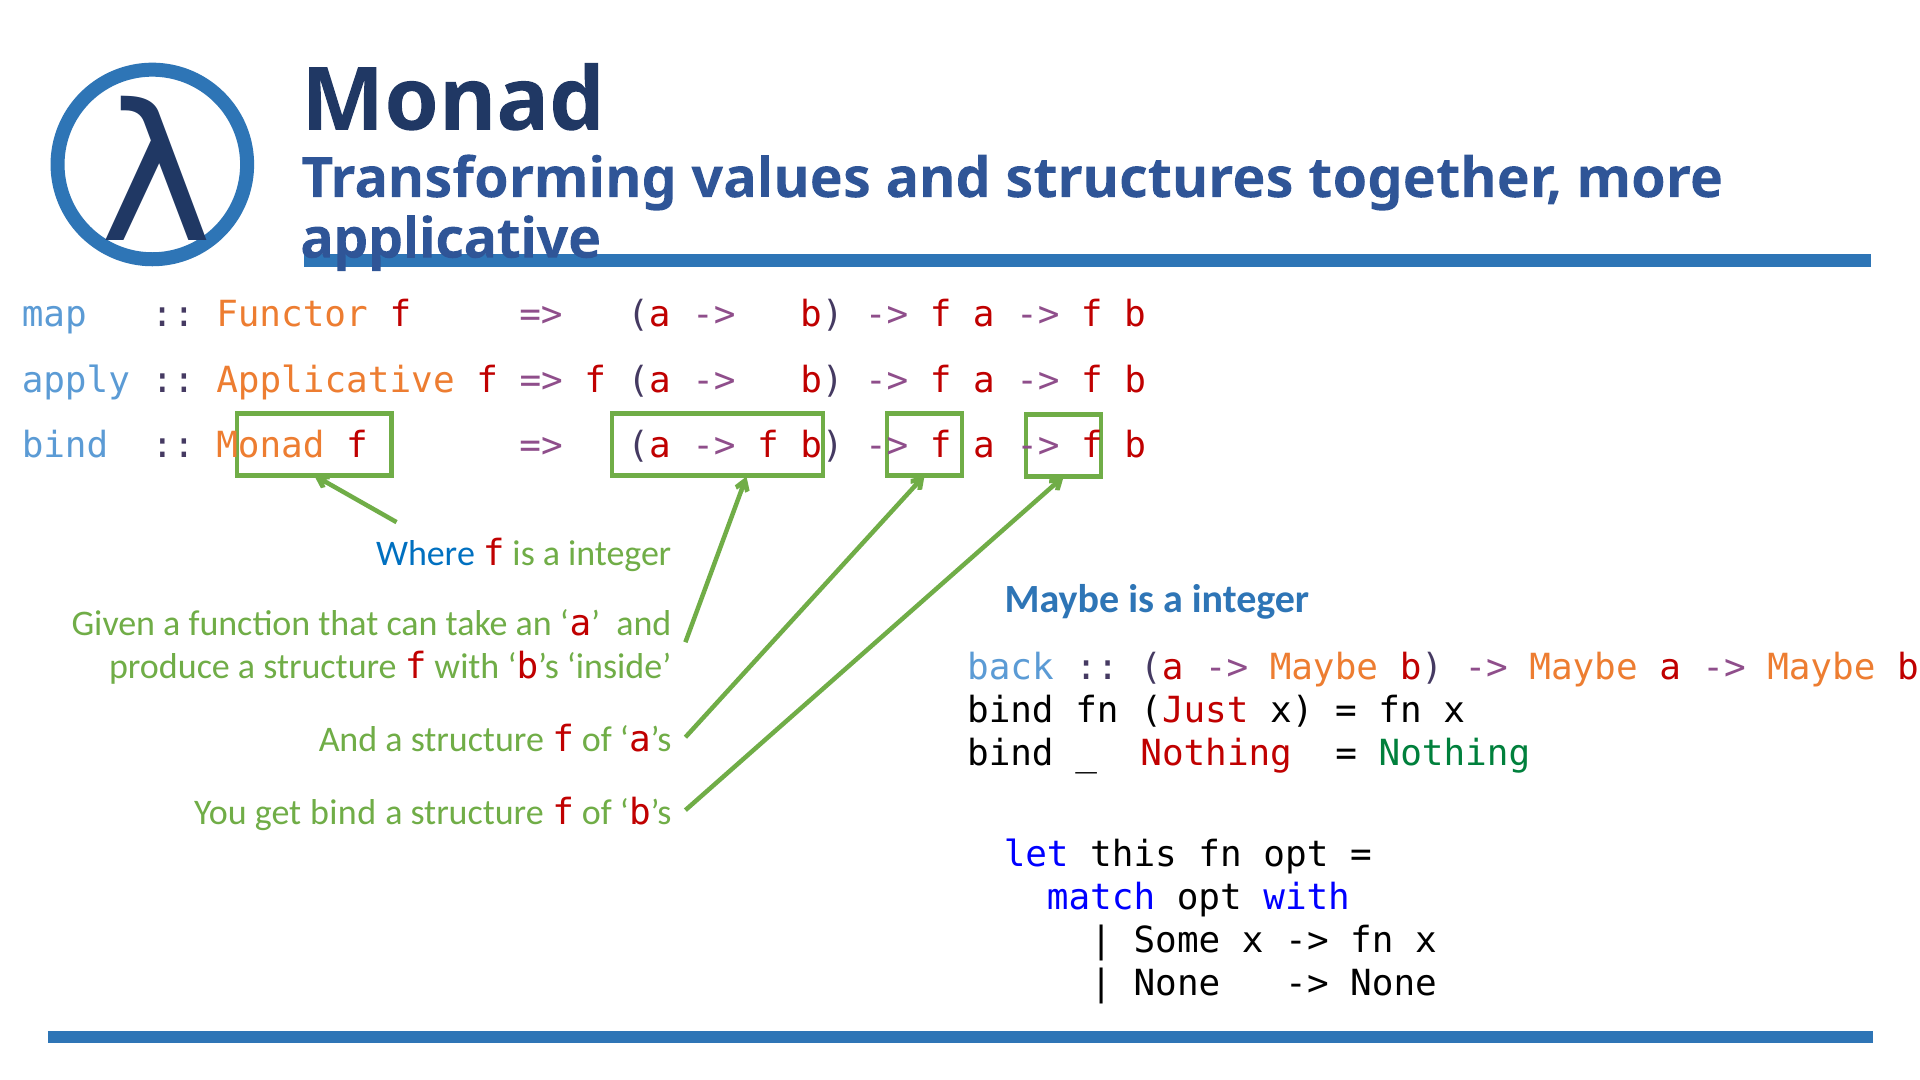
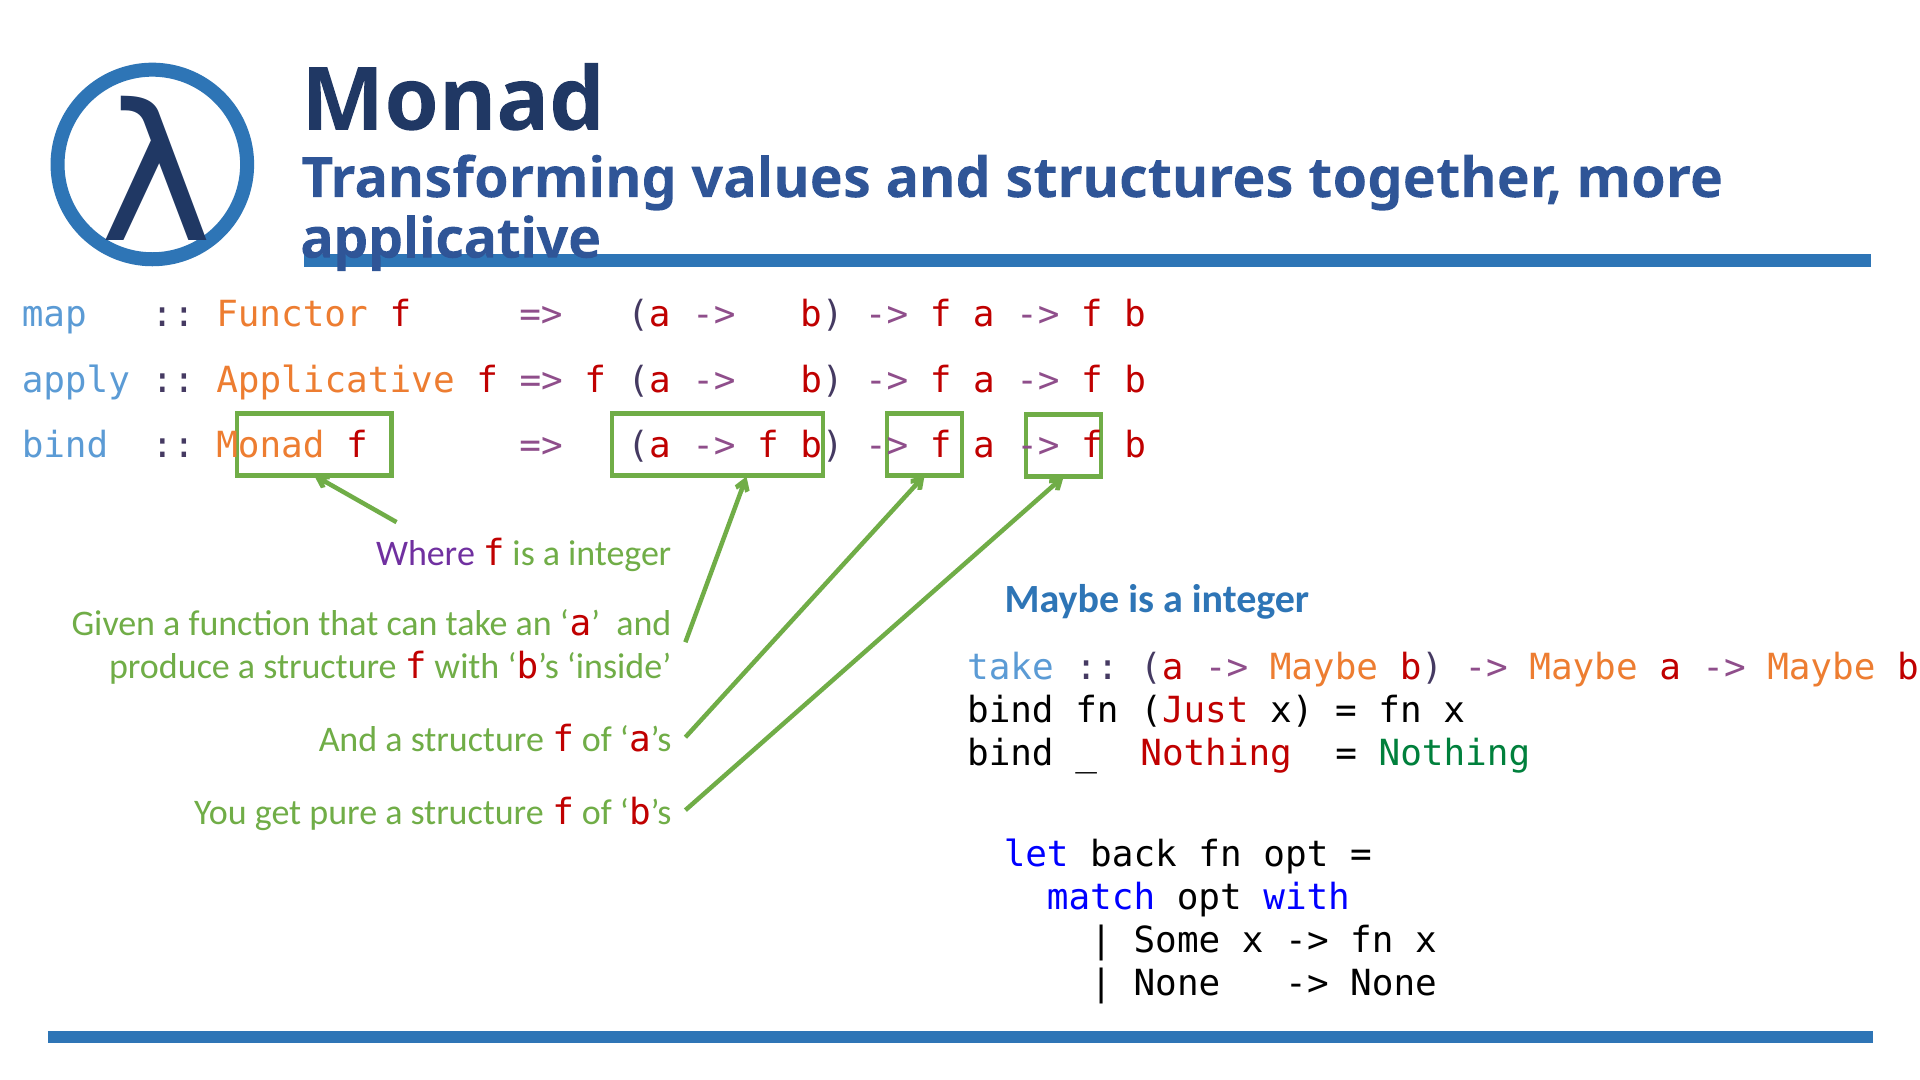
Where colour: blue -> purple
back at (1010, 667): back -> take
get bind: bind -> pure
this: this -> back
